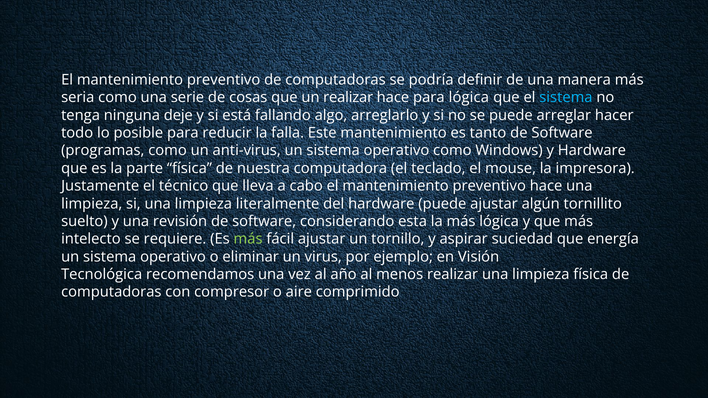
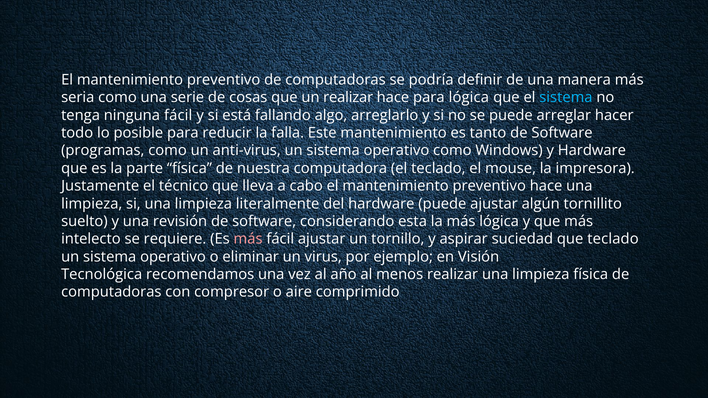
ninguna deje: deje -> fácil
más at (248, 239) colour: light green -> pink
que energía: energía -> teclado
